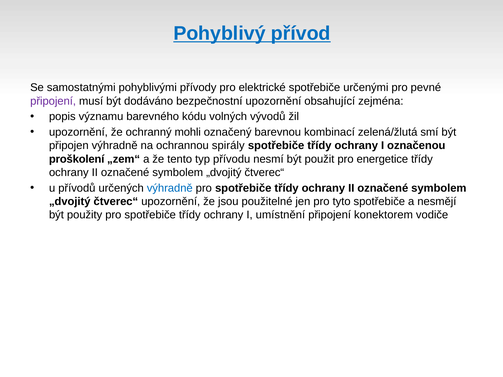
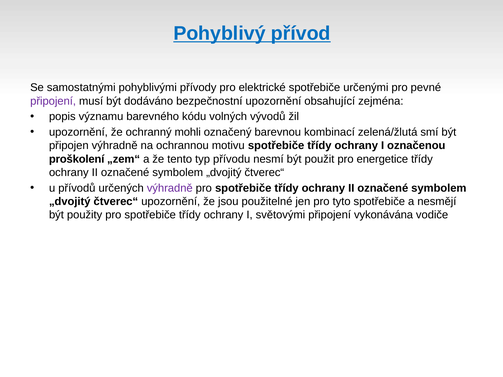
spirály: spirály -> motivu
výhradně at (170, 188) colour: blue -> purple
umístnění: umístnění -> světovými
konektorem: konektorem -> vykonávána
